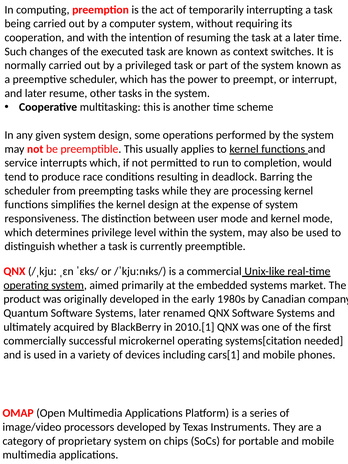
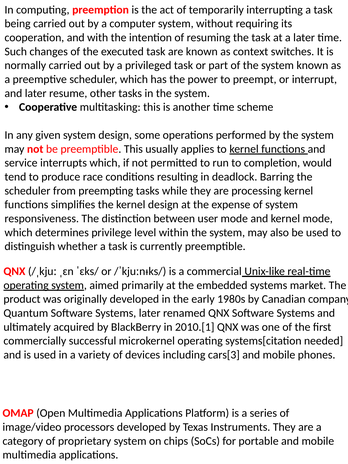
cars[1: cars[1 -> cars[3
